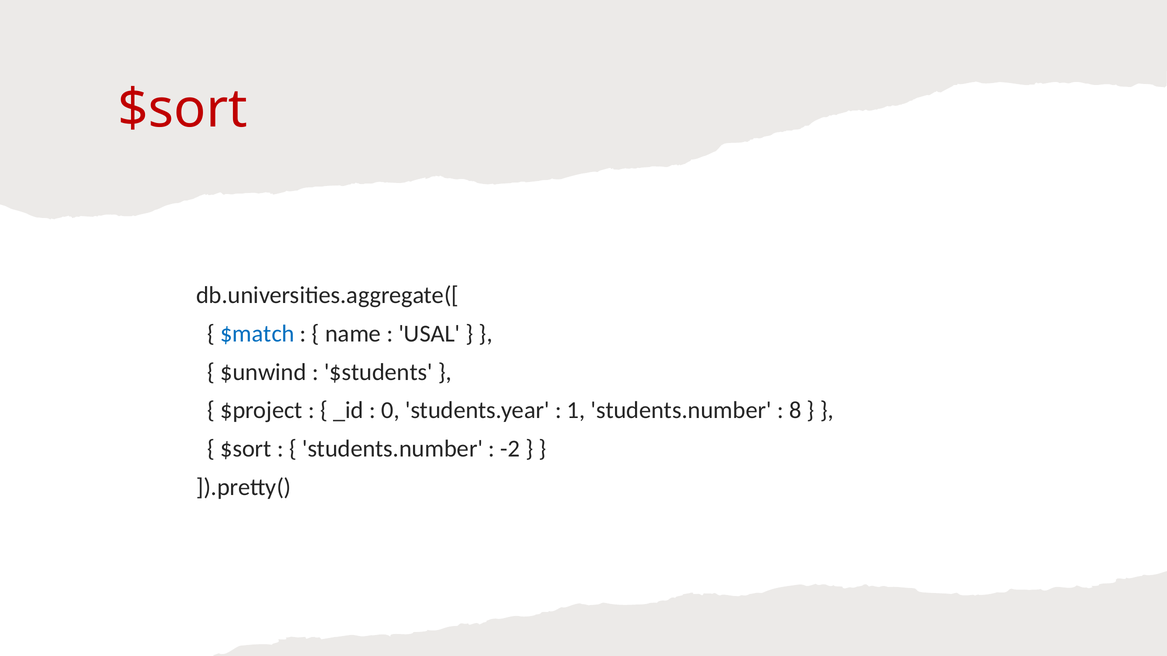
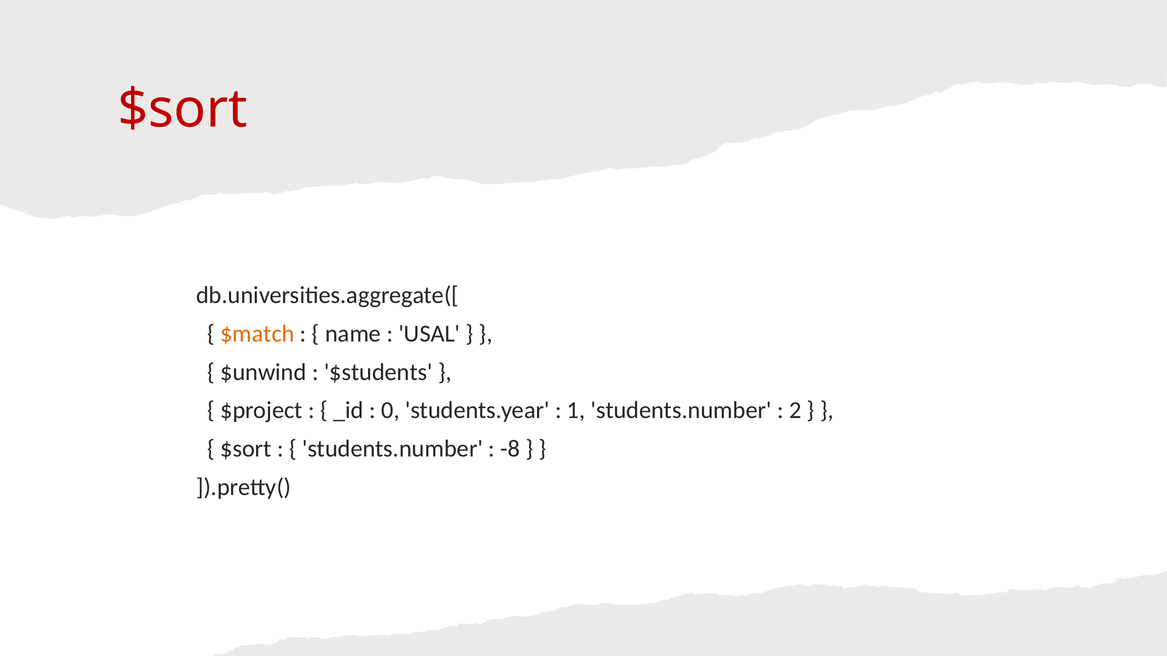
$match colour: blue -> orange
8: 8 -> 2
-2: -2 -> -8
